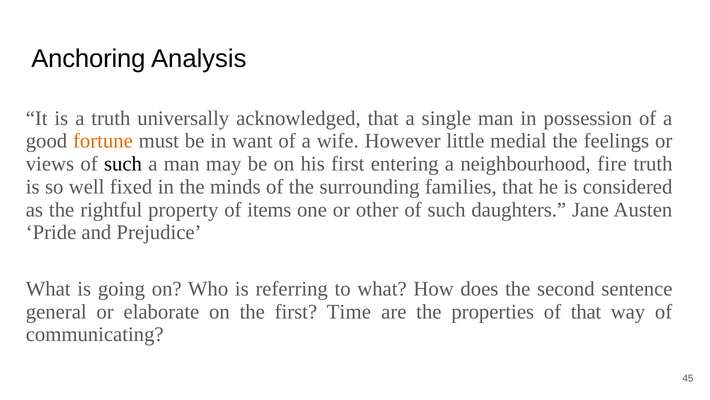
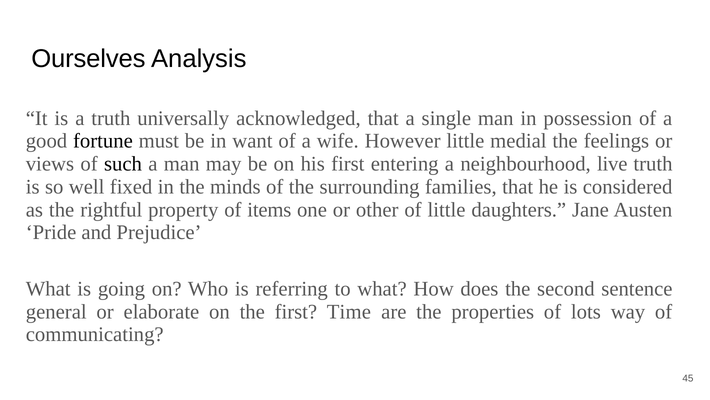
Anchoring: Anchoring -> Ourselves
fortune colour: orange -> black
fire: fire -> live
other of such: such -> little
of that: that -> lots
